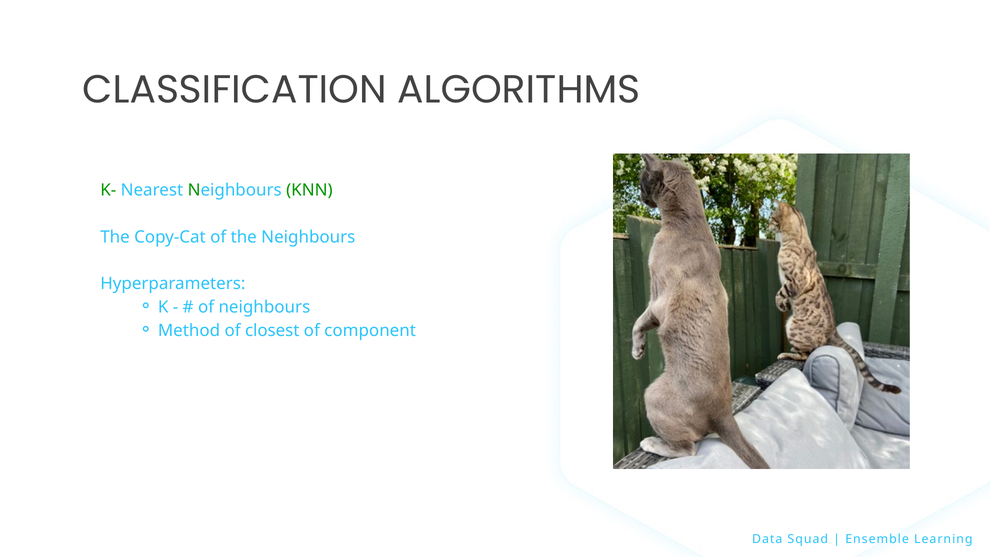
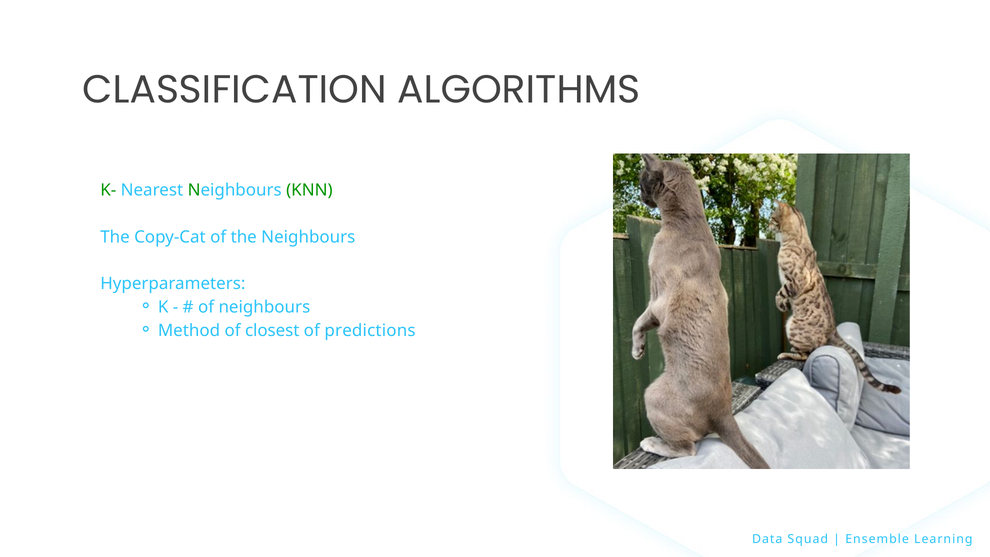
component: component -> predictions
